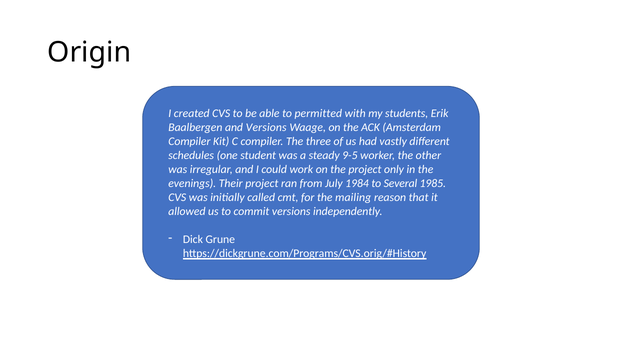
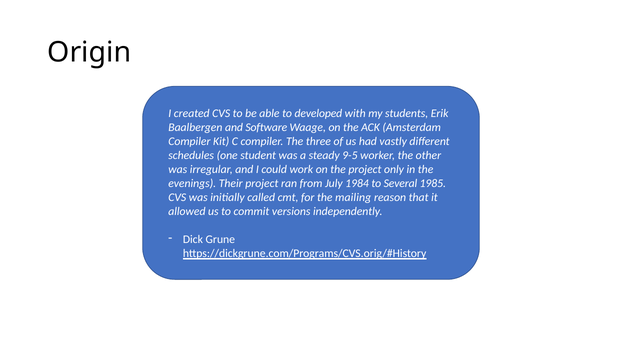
permitted: permitted -> developed
and Versions: Versions -> Software
